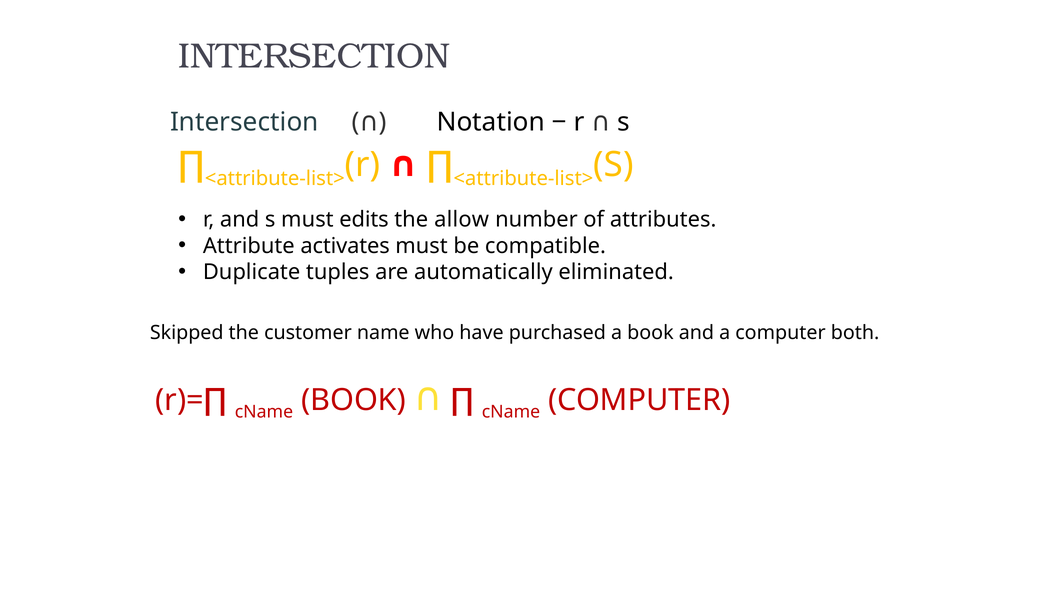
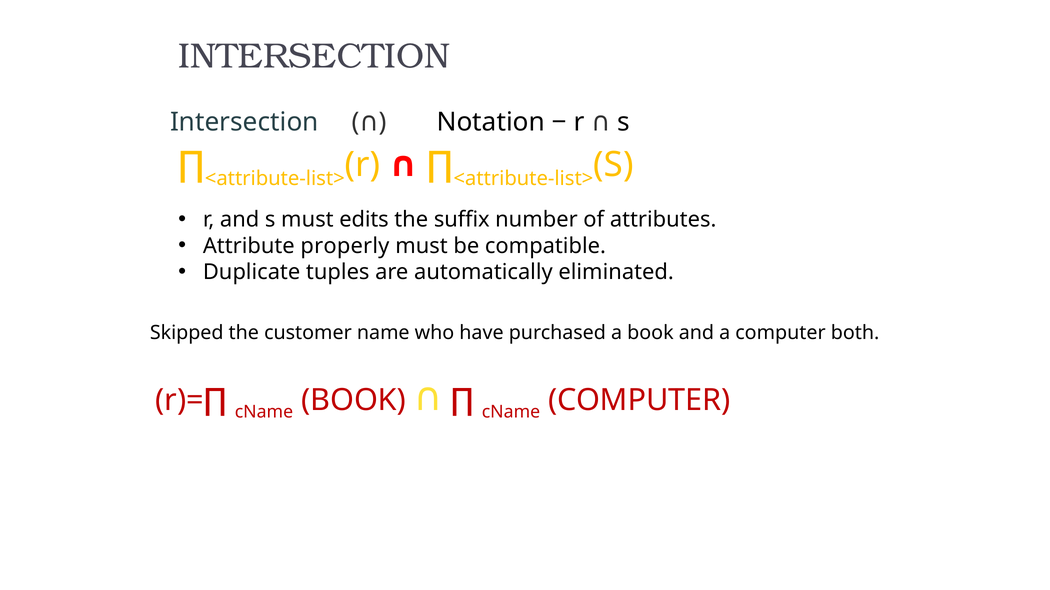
allow: allow -> suffix
activates: activates -> properly
